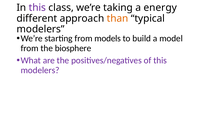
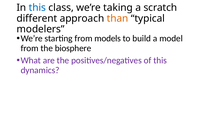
this at (37, 8) colour: purple -> blue
energy: energy -> scratch
modelers at (40, 70): modelers -> dynamics
